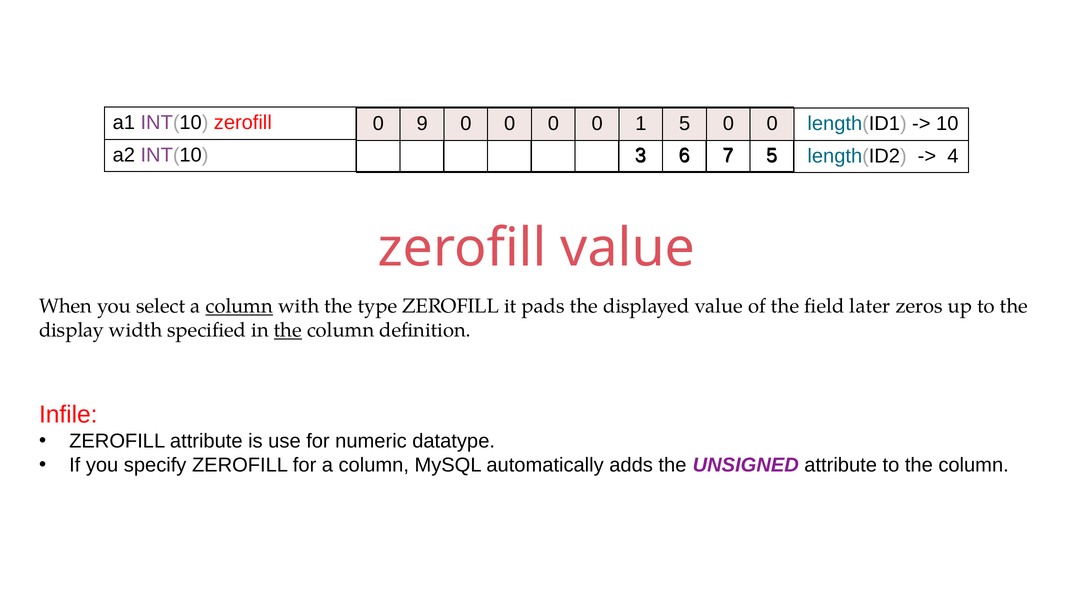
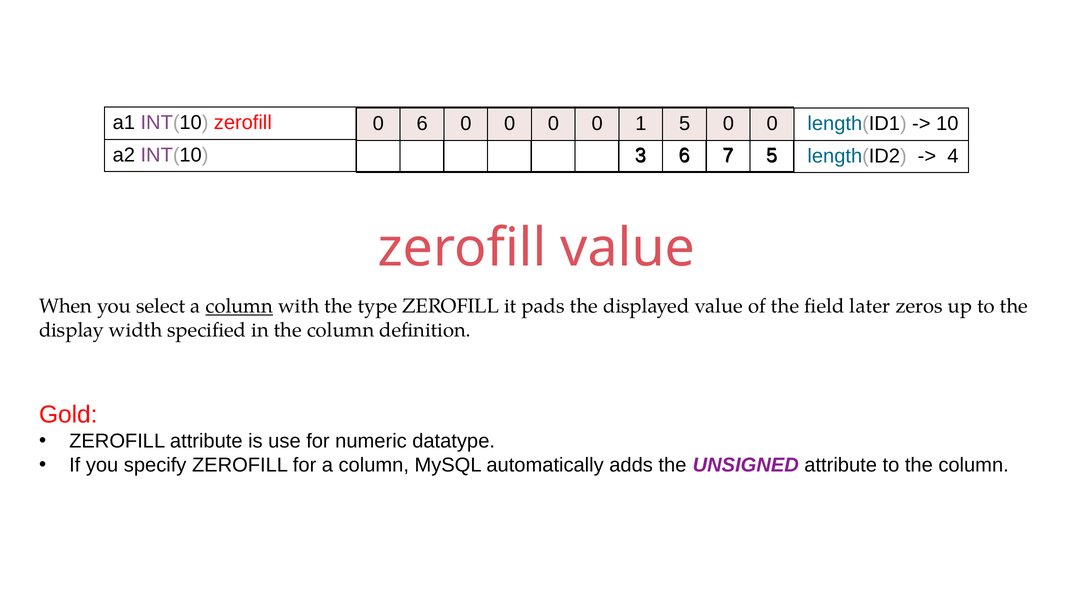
0 9: 9 -> 6
the at (288, 331) underline: present -> none
Infile: Infile -> Gold
